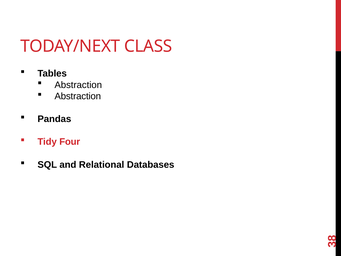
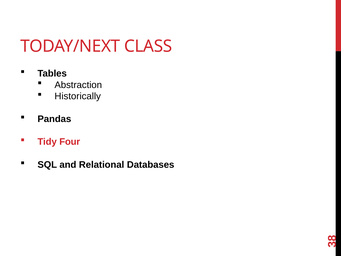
Abstraction at (78, 96): Abstraction -> Historically
